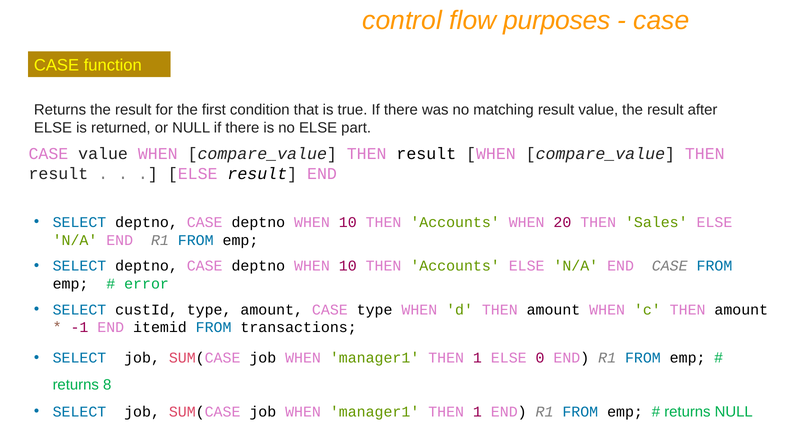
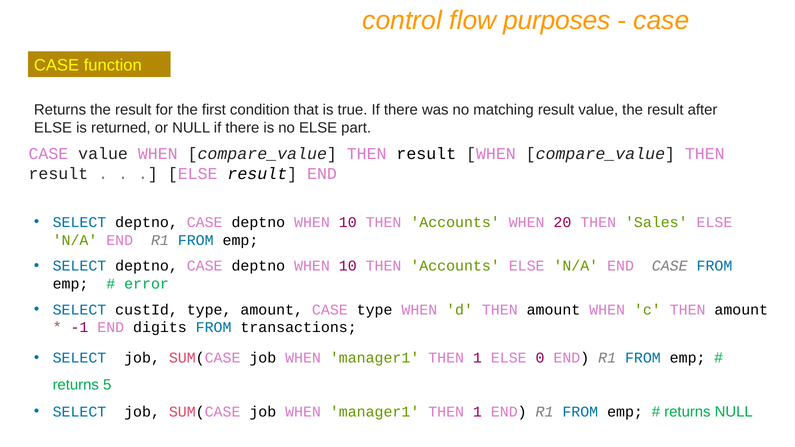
itemid: itemid -> digits
8: 8 -> 5
